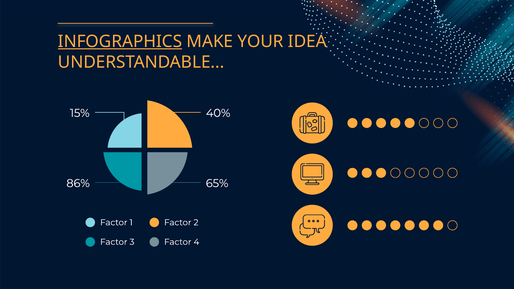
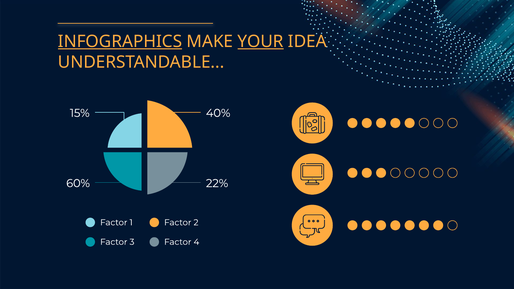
YOUR underline: none -> present
86%: 86% -> 60%
65%: 65% -> 22%
